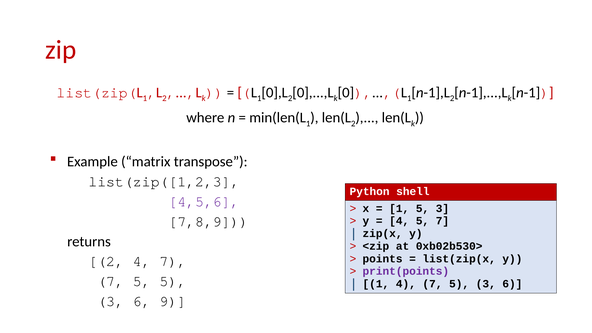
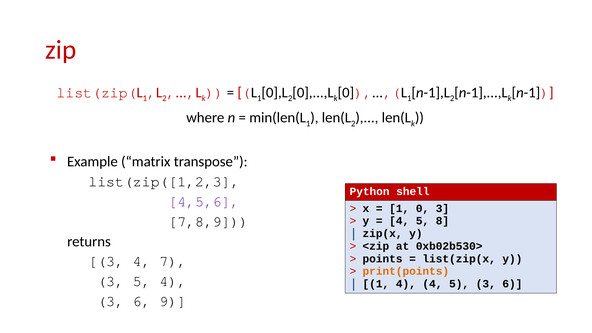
1 5: 5 -> 0
5 7: 7 -> 8
2 at (106, 261): 2 -> 3
print(points colour: purple -> orange
7 at (111, 281): 7 -> 3
5 5: 5 -> 4
1 4 7: 7 -> 4
